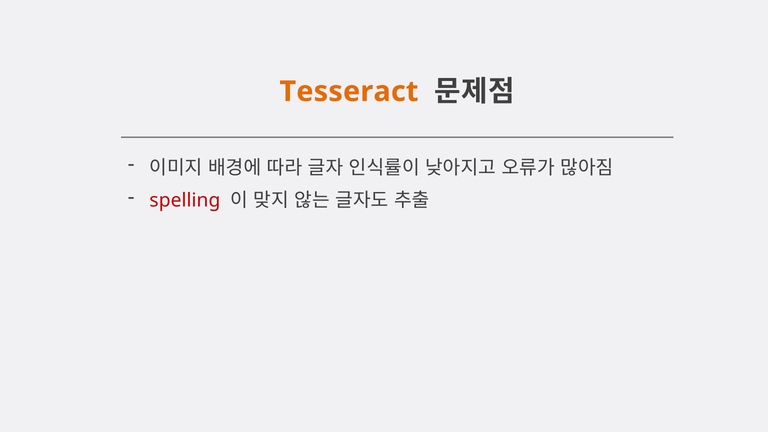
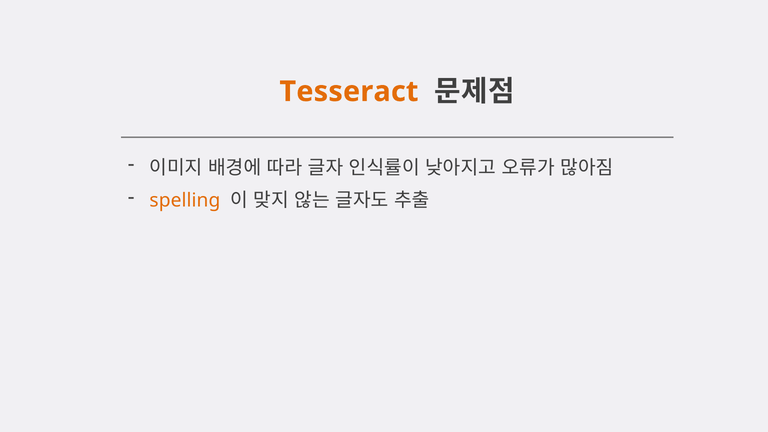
spelling colour: red -> orange
